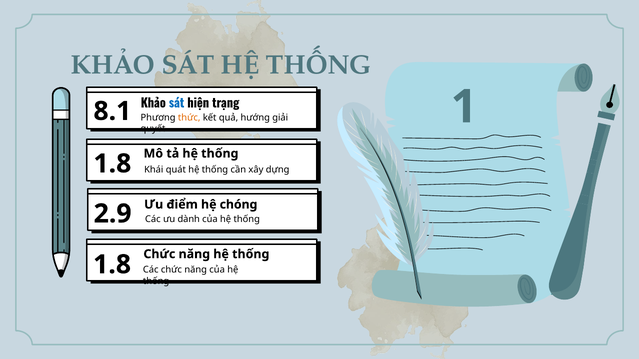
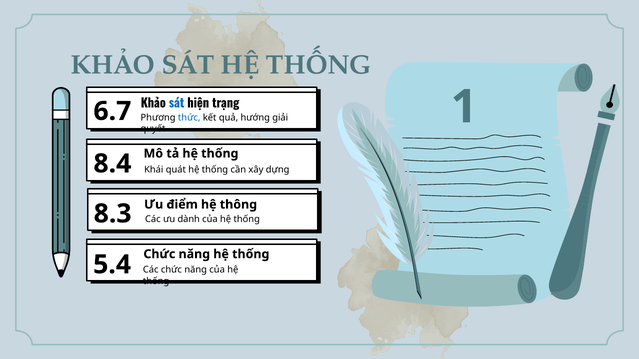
8.1: 8.1 -> 6.7
thức colour: orange -> blue
1.8 at (112, 164): 1.8 -> 8.4
chóng: chóng -> thông
2.9: 2.9 -> 8.3
1.8 at (112, 265): 1.8 -> 5.4
